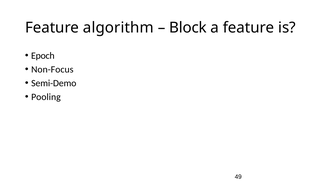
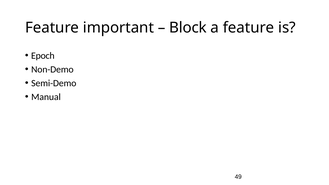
algorithm: algorithm -> important
Non-Focus: Non-Focus -> Non-Demo
Pooling: Pooling -> Manual
